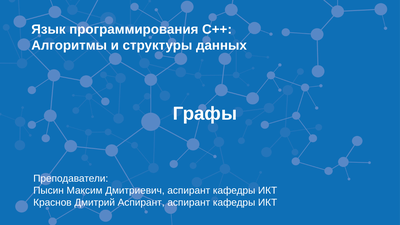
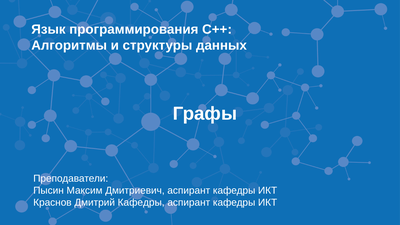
Дмитрий Аспирант: Аспирант -> Кафедры
